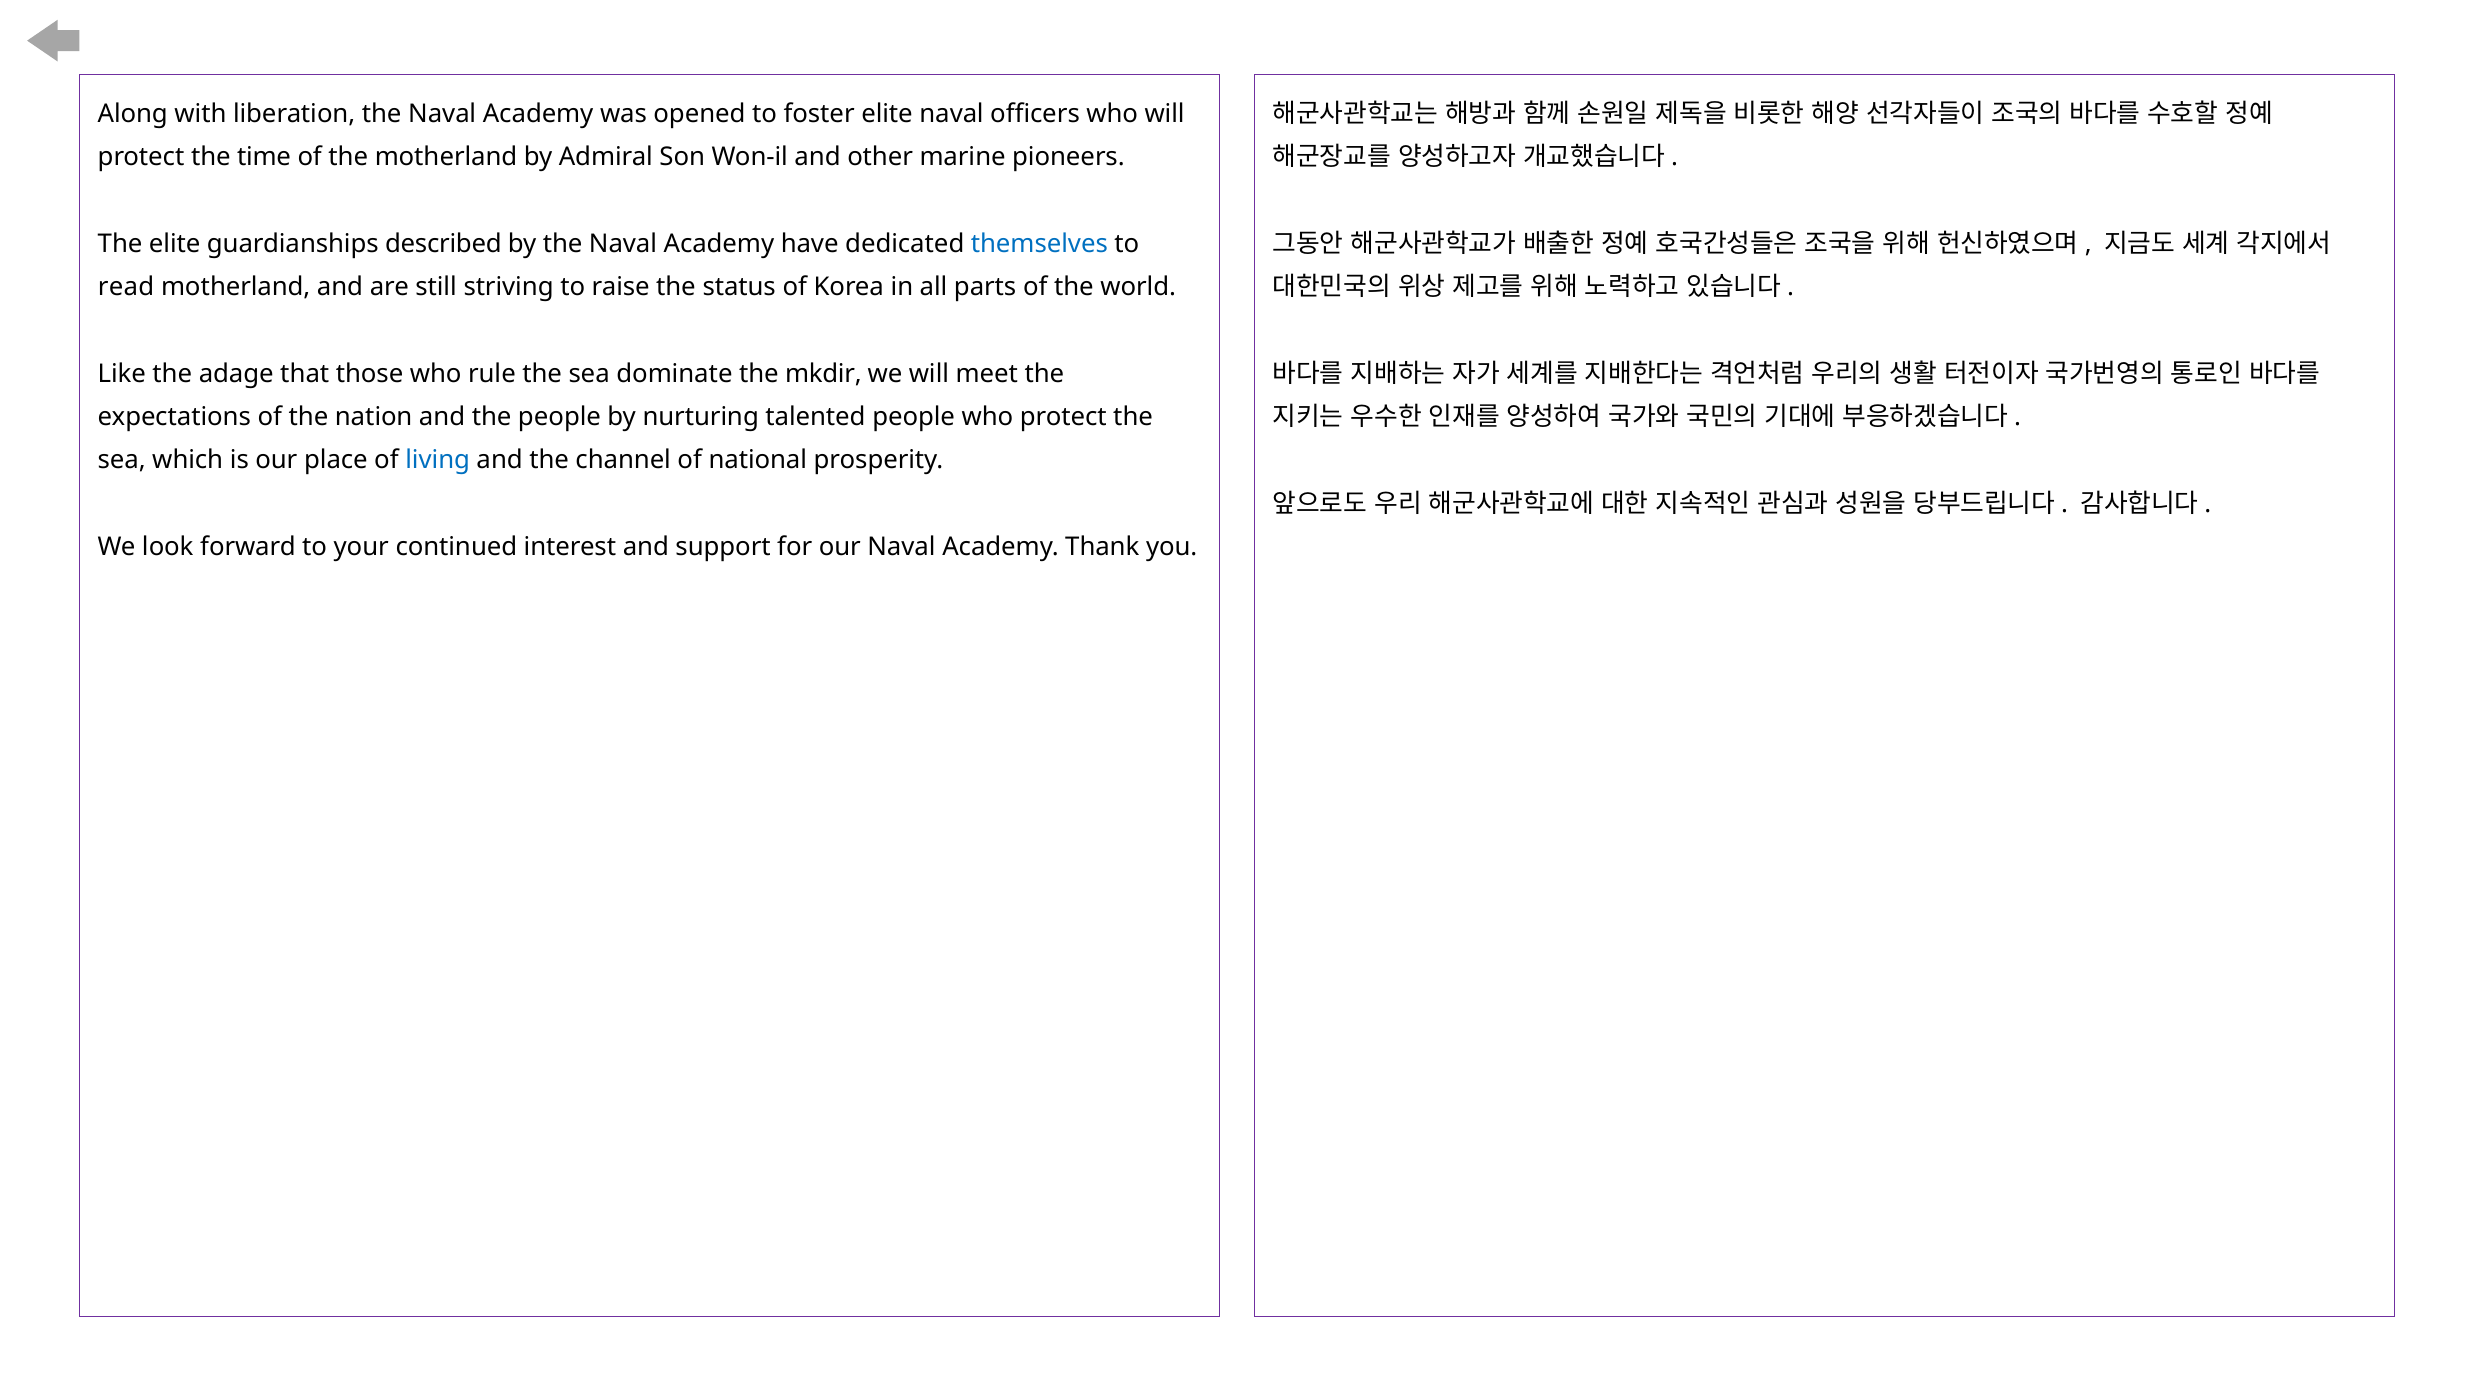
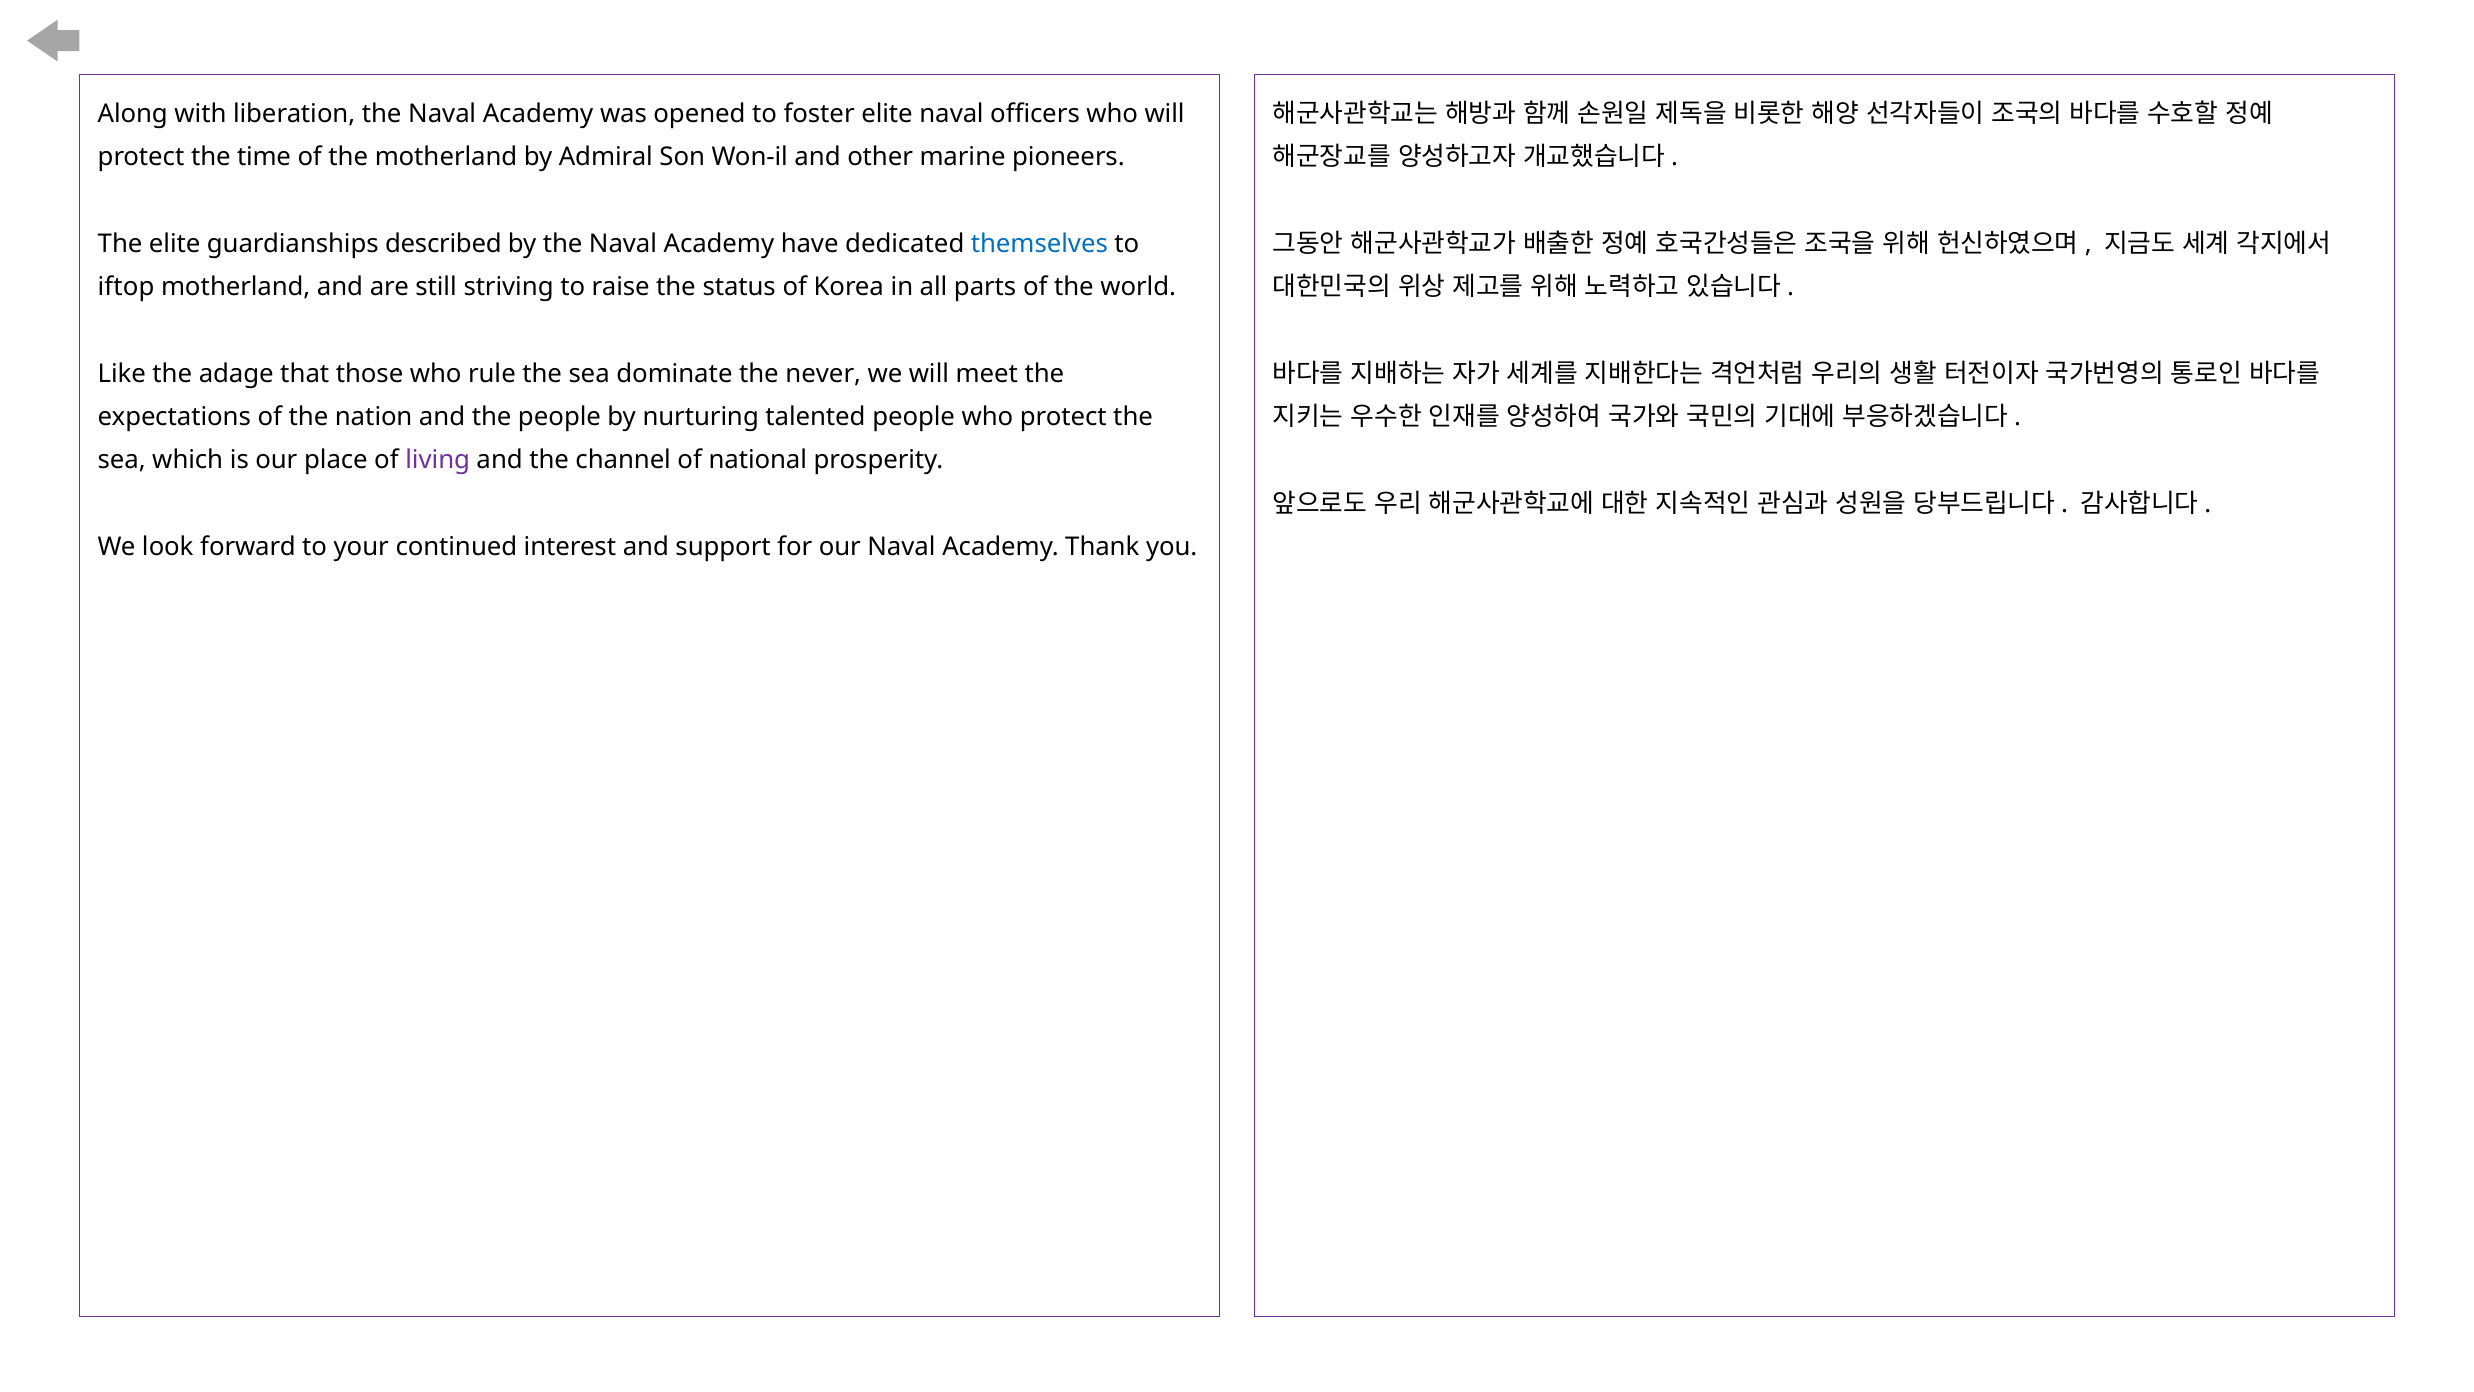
read: read -> iftop
mkdir: mkdir -> never
living colour: blue -> purple
